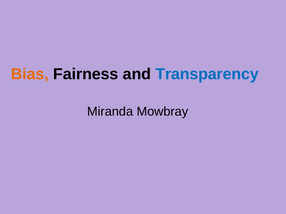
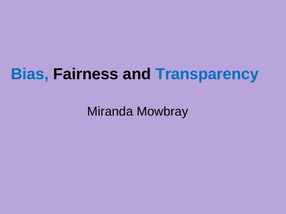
Bias colour: orange -> blue
